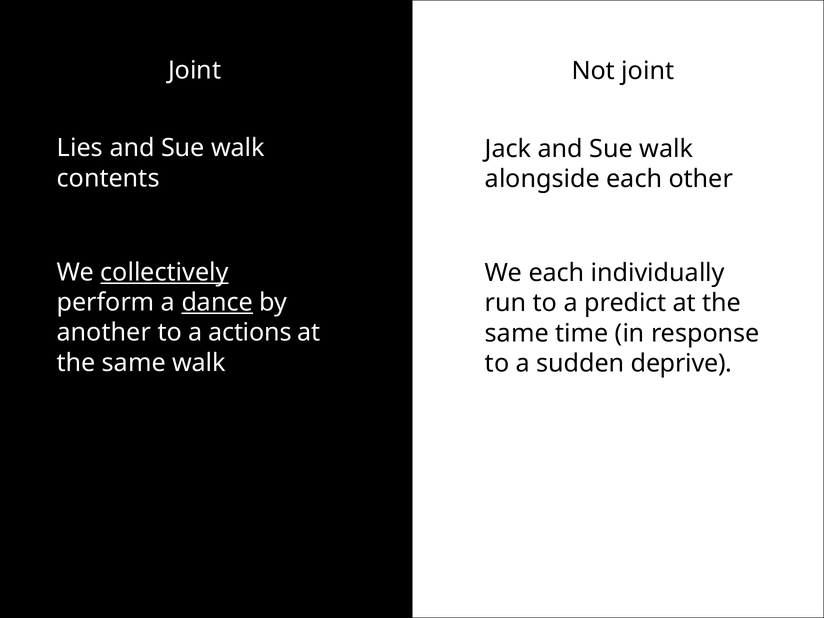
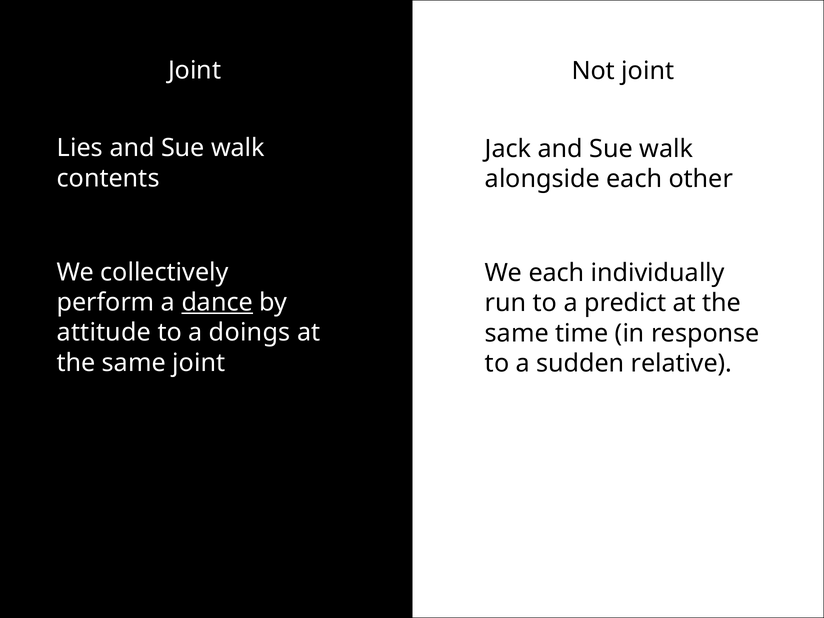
collectively underline: present -> none
another: another -> attitude
actions: actions -> doings
same walk: walk -> joint
deprive: deprive -> relative
